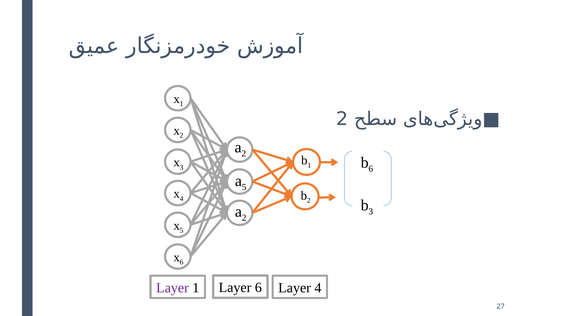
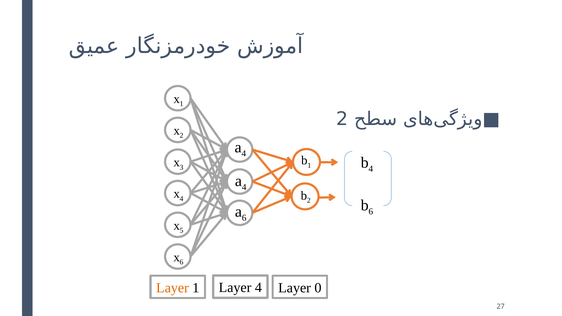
2 at (244, 154): 2 -> 4
6 at (371, 169): 6 -> 4
5 at (244, 187): 5 -> 4
3 at (371, 212): 3 -> 6
2 at (244, 218): 2 -> 6
Layer at (172, 288) colour: purple -> orange
Layer 6: 6 -> 4
Layer 4: 4 -> 0
